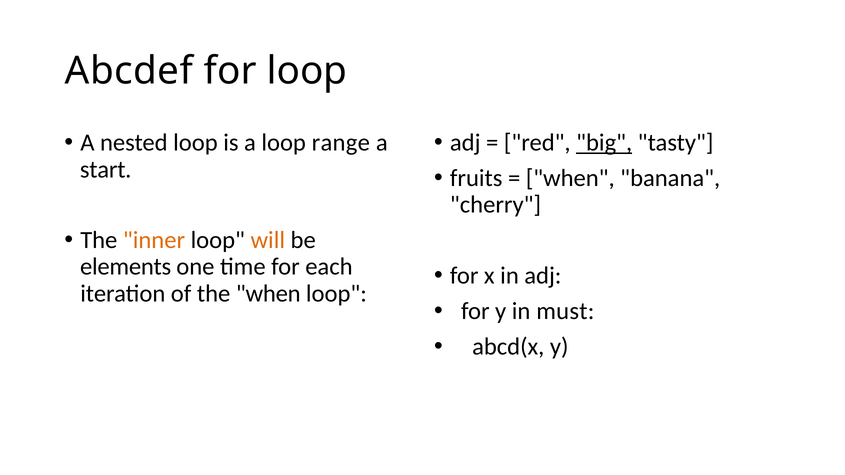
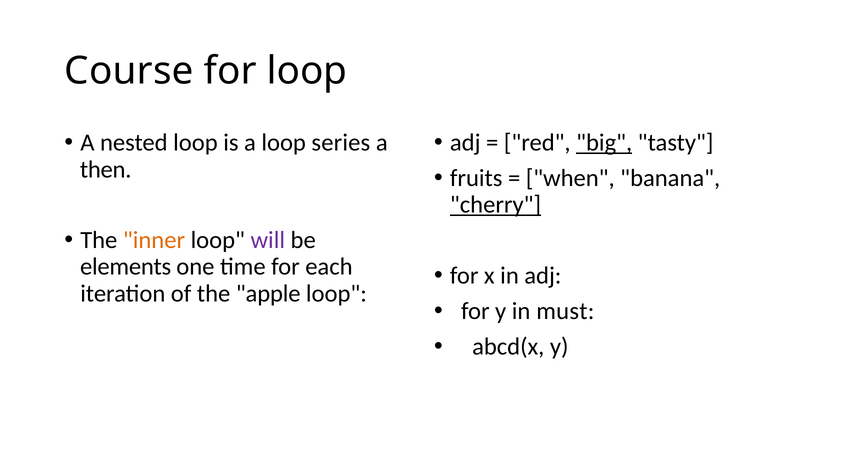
Abcdef: Abcdef -> Course
range: range -> series
start: start -> then
cherry underline: none -> present
will colour: orange -> purple
the when: when -> apple
